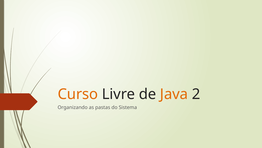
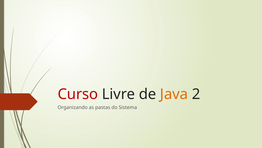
Curso colour: orange -> red
